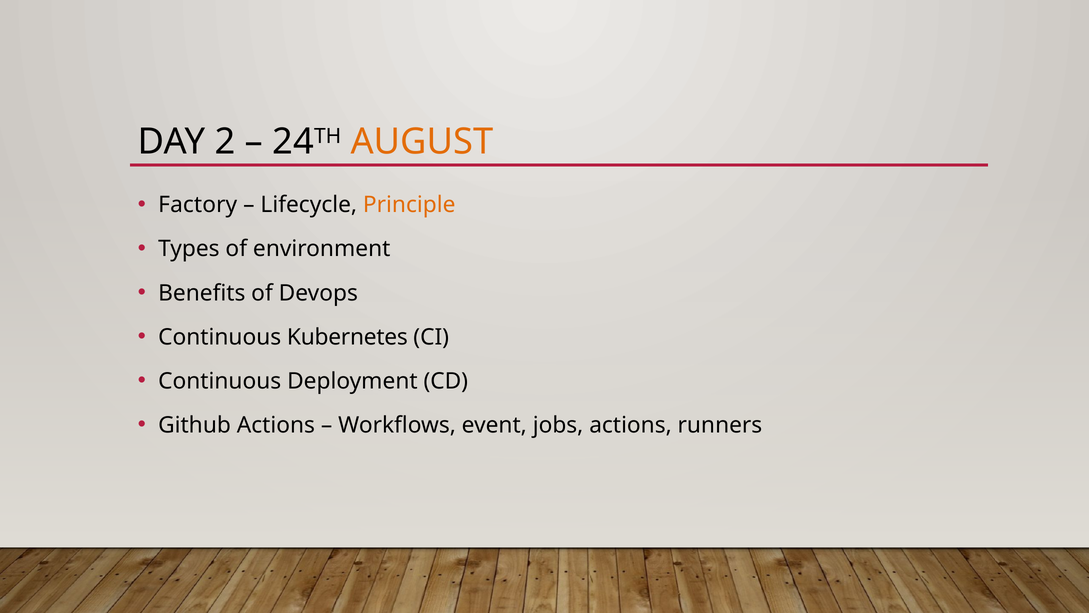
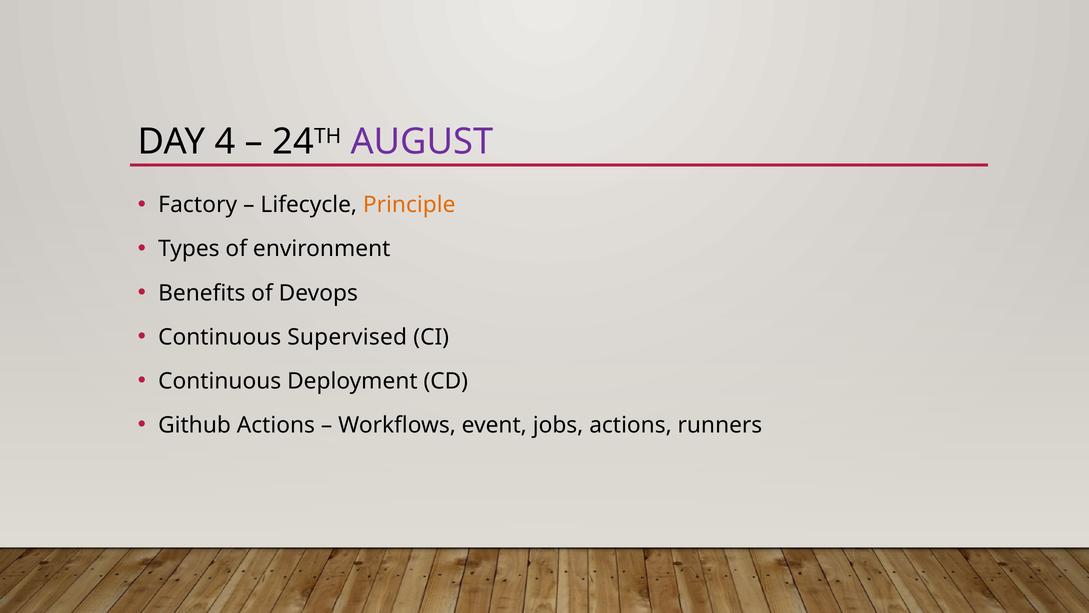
2: 2 -> 4
AUGUST colour: orange -> purple
Kubernetes: Kubernetes -> Supervised
